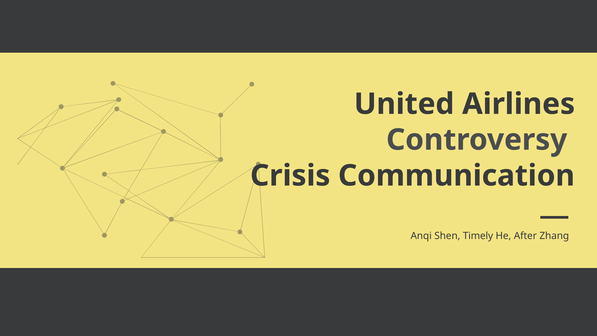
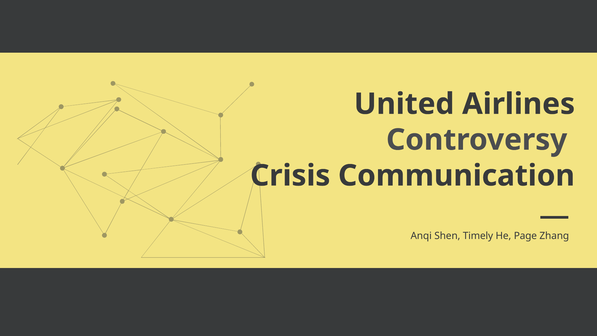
After: After -> Page
